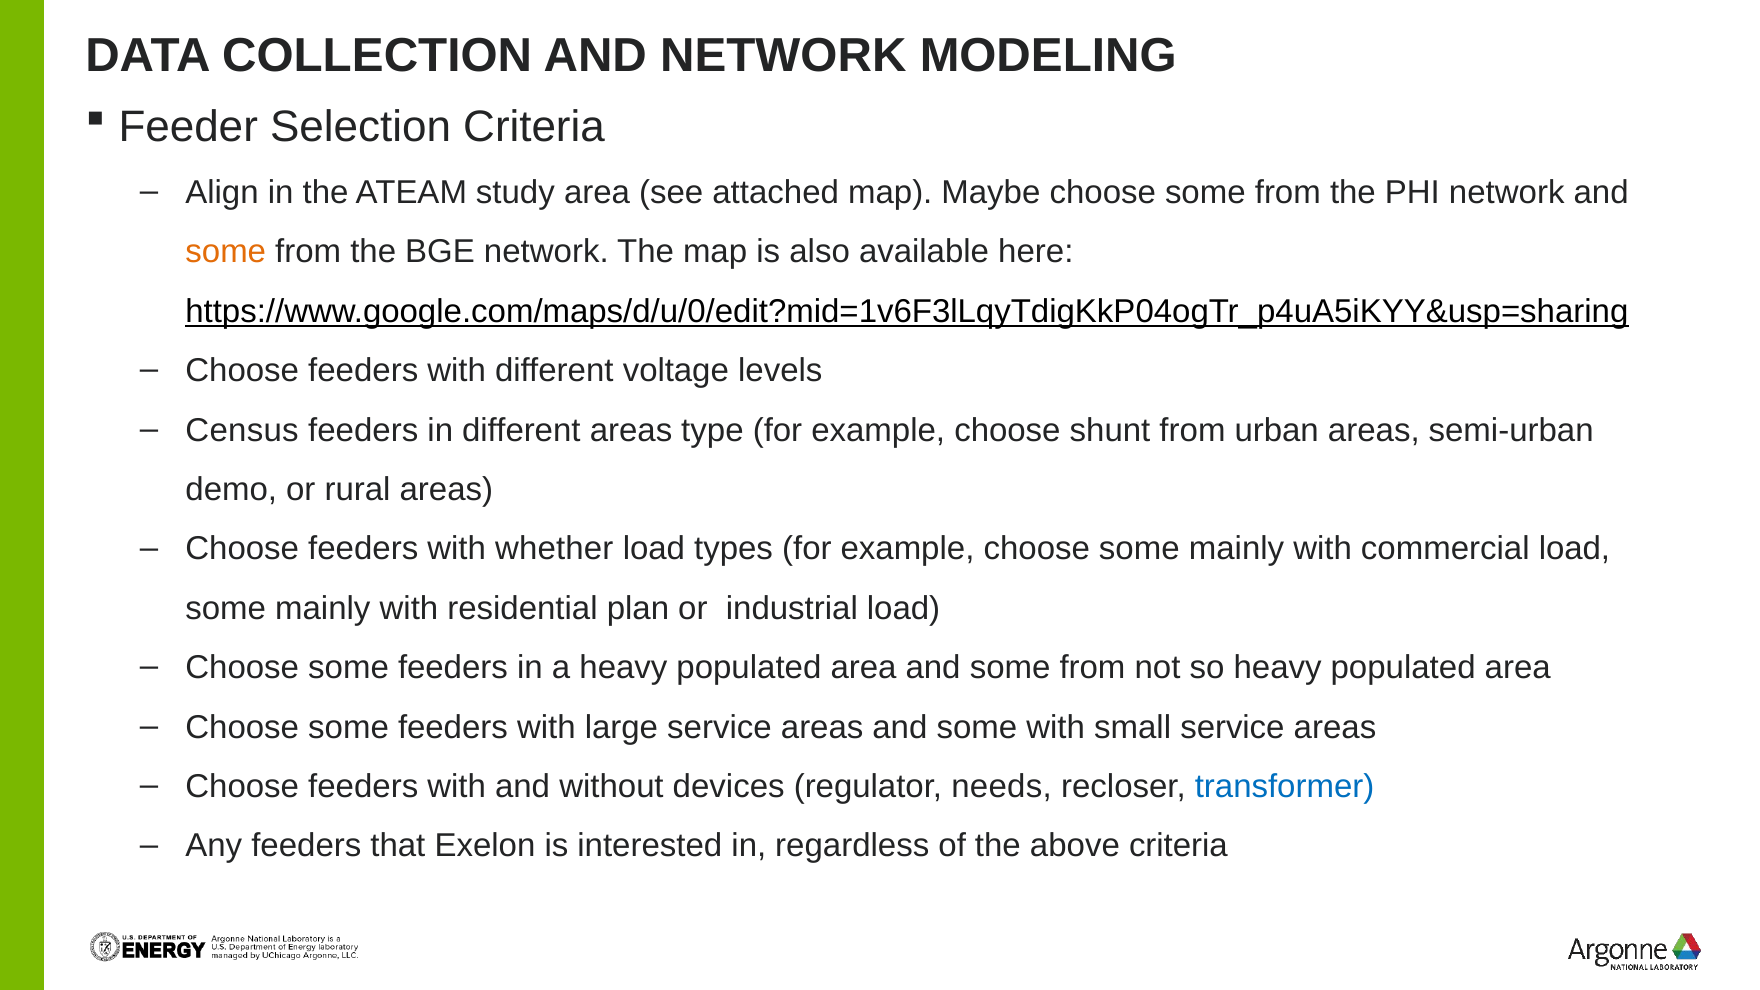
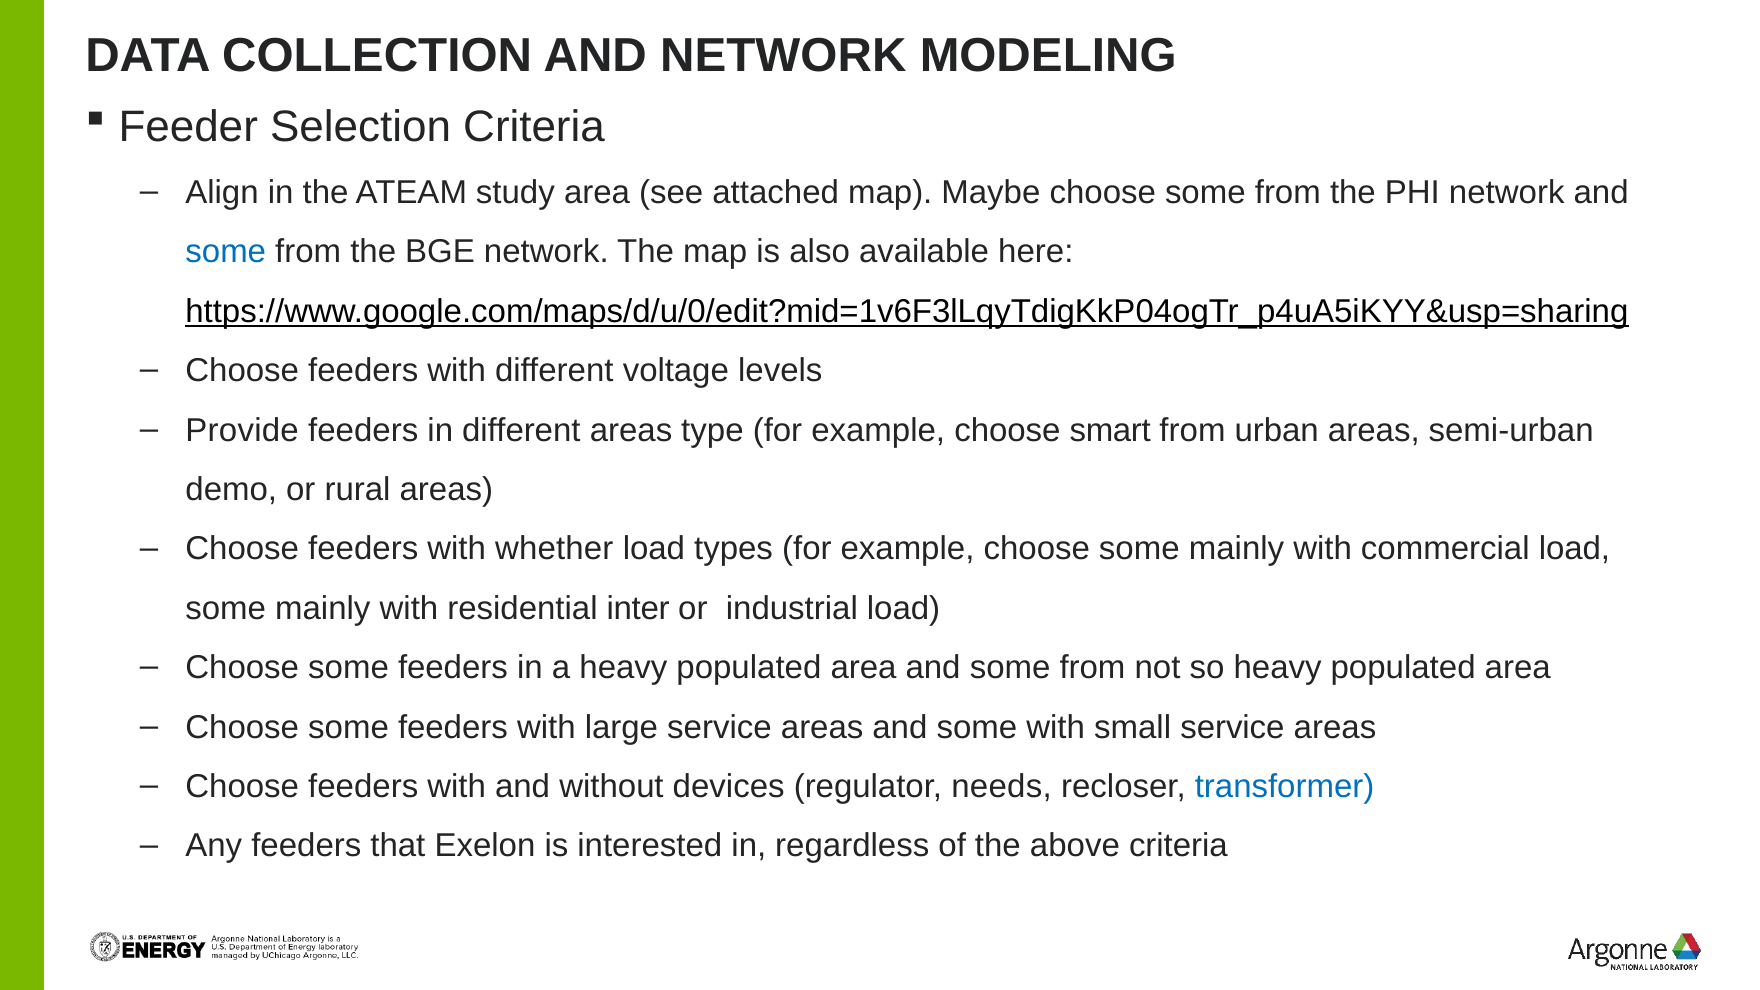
some at (226, 252) colour: orange -> blue
Census: Census -> Provide
shunt: shunt -> smart
plan: plan -> inter
